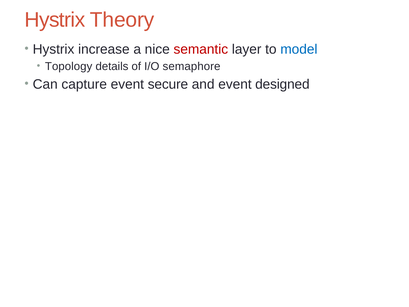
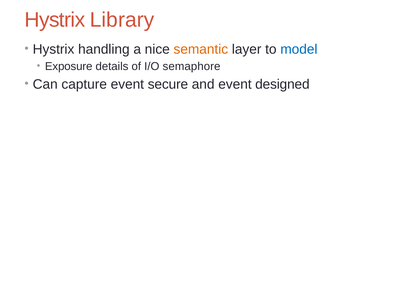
Theory: Theory -> Library
increase: increase -> handling
semantic colour: red -> orange
Topology: Topology -> Exposure
